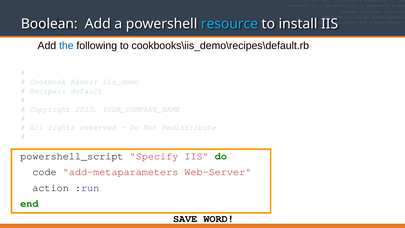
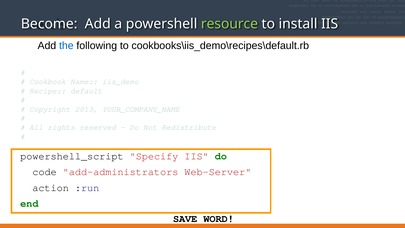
Boolean: Boolean -> Become
resource colour: light blue -> light green
add-metaparameters: add-metaparameters -> add-administrators
